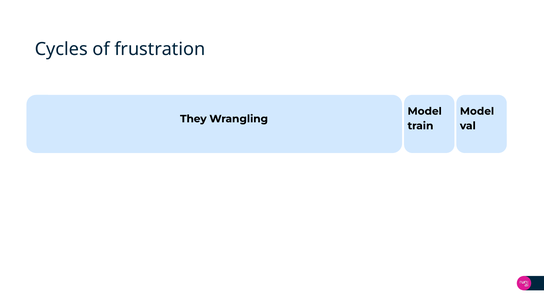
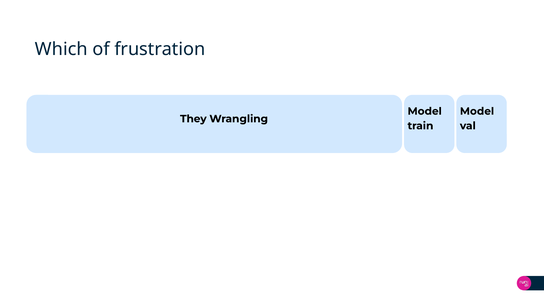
Cycles: Cycles -> Which
